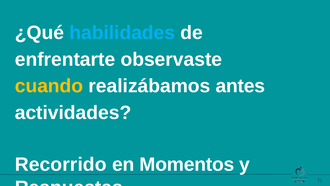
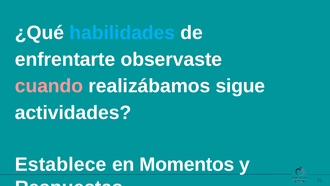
cuando colour: yellow -> pink
antes: antes -> sigue
Recorrido: Recorrido -> Establece
